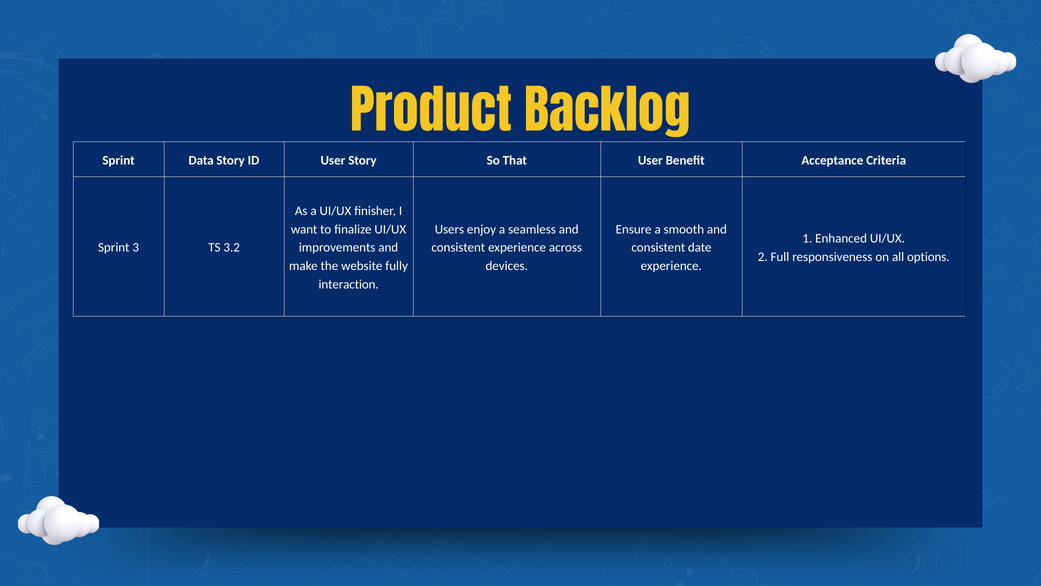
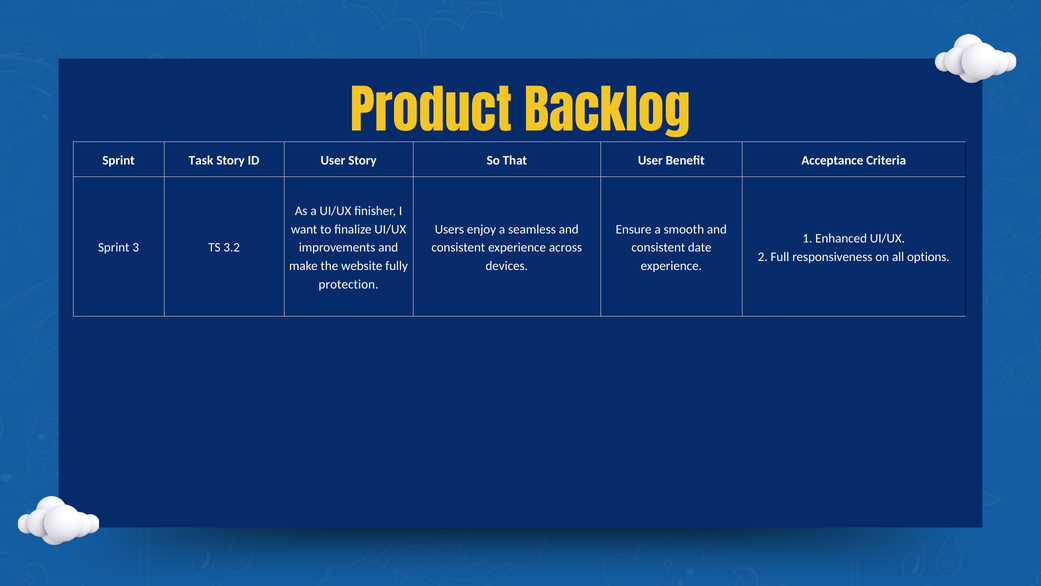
Data: Data -> Task
interaction: interaction -> protection
